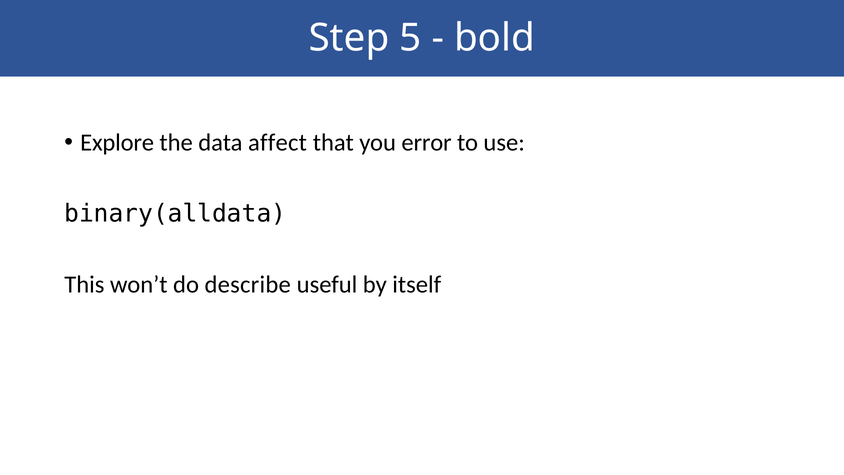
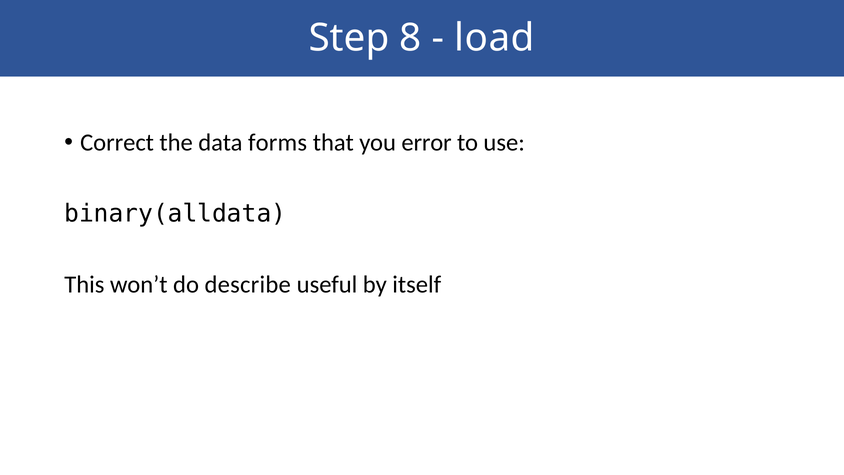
5: 5 -> 8
bold: bold -> load
Explore: Explore -> Correct
affect: affect -> forms
